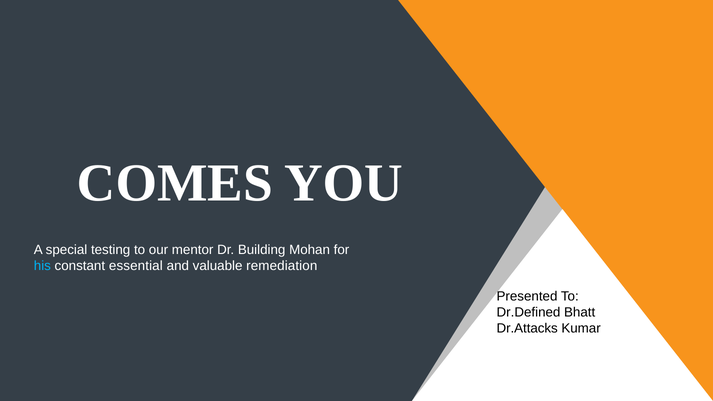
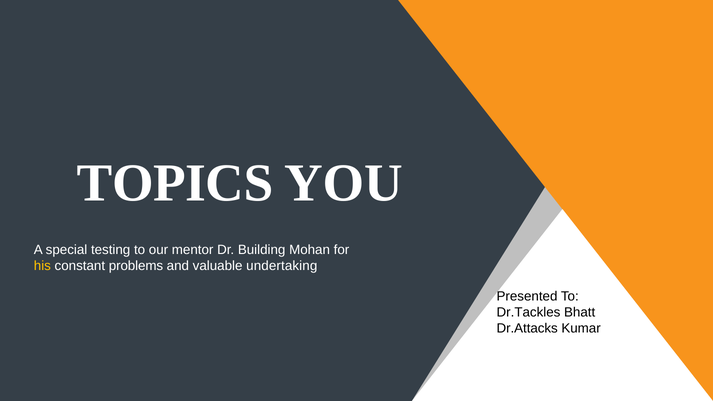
COMES: COMES -> TOPICS
his colour: light blue -> yellow
essential: essential -> problems
remediation: remediation -> undertaking
Dr.Defined: Dr.Defined -> Dr.Tackles
